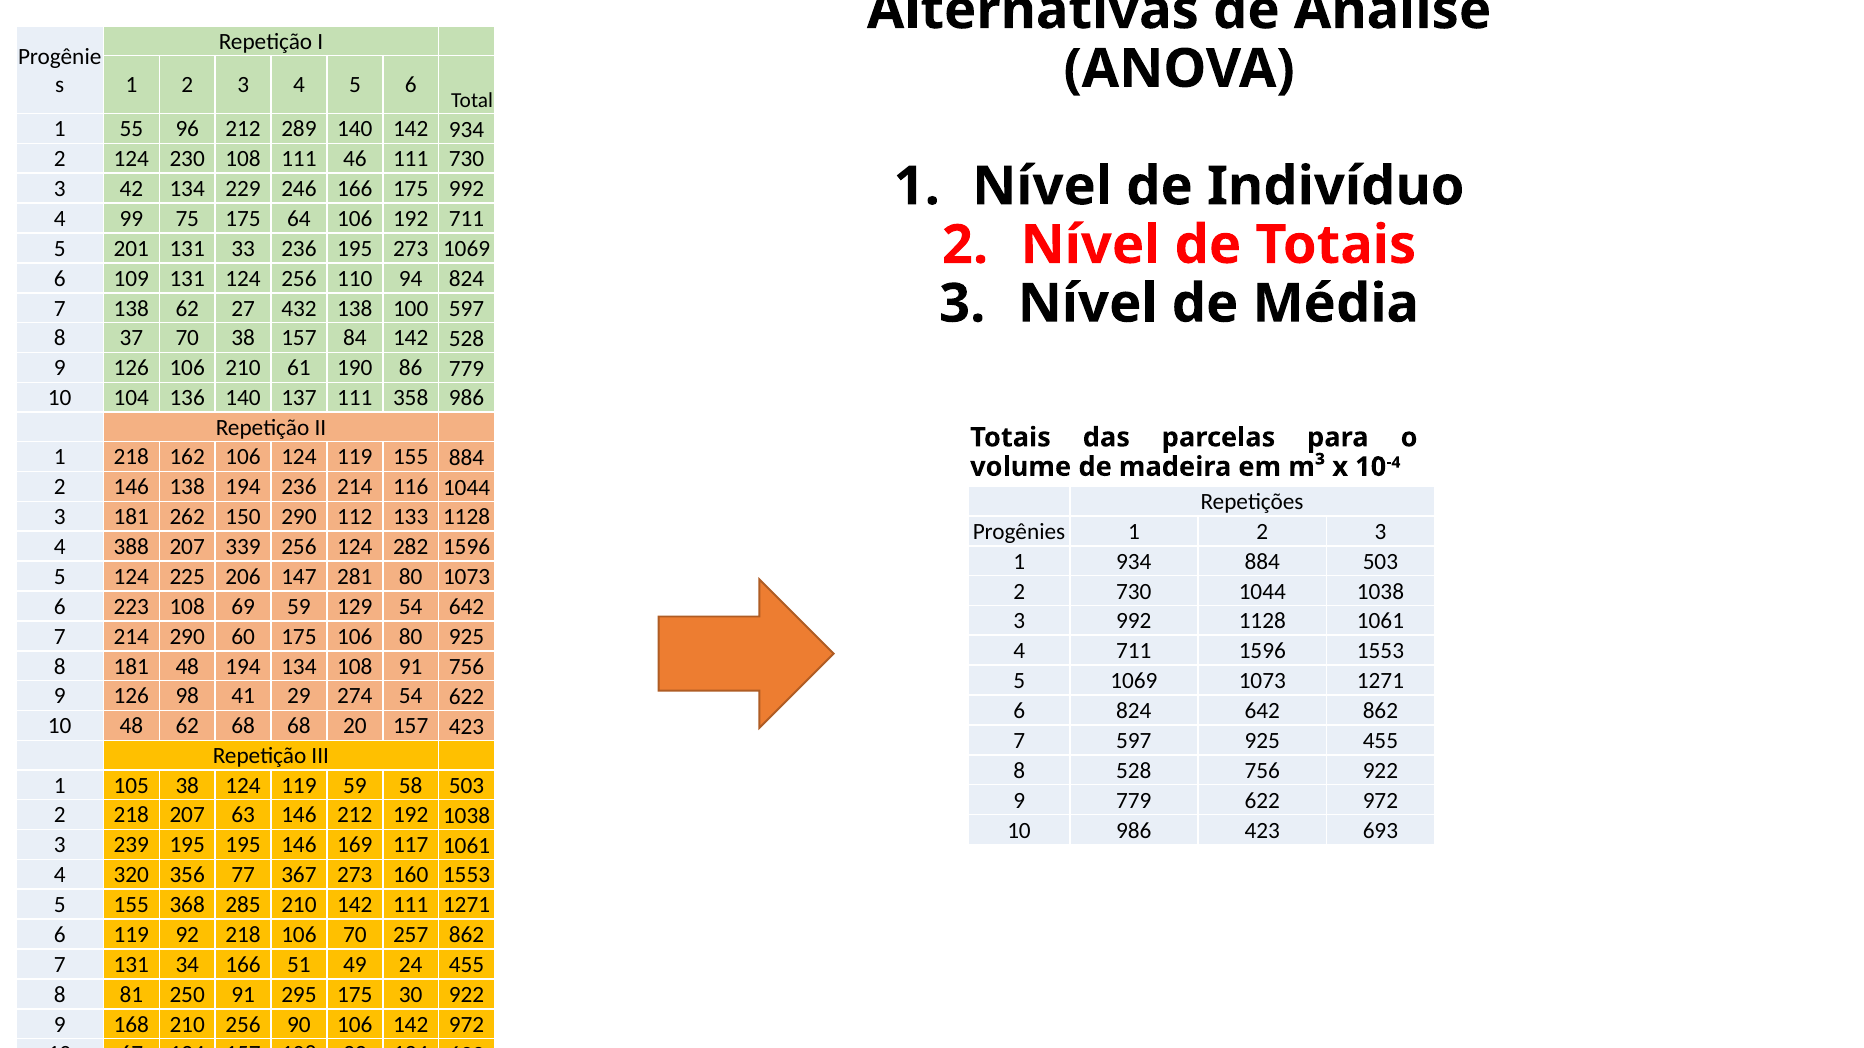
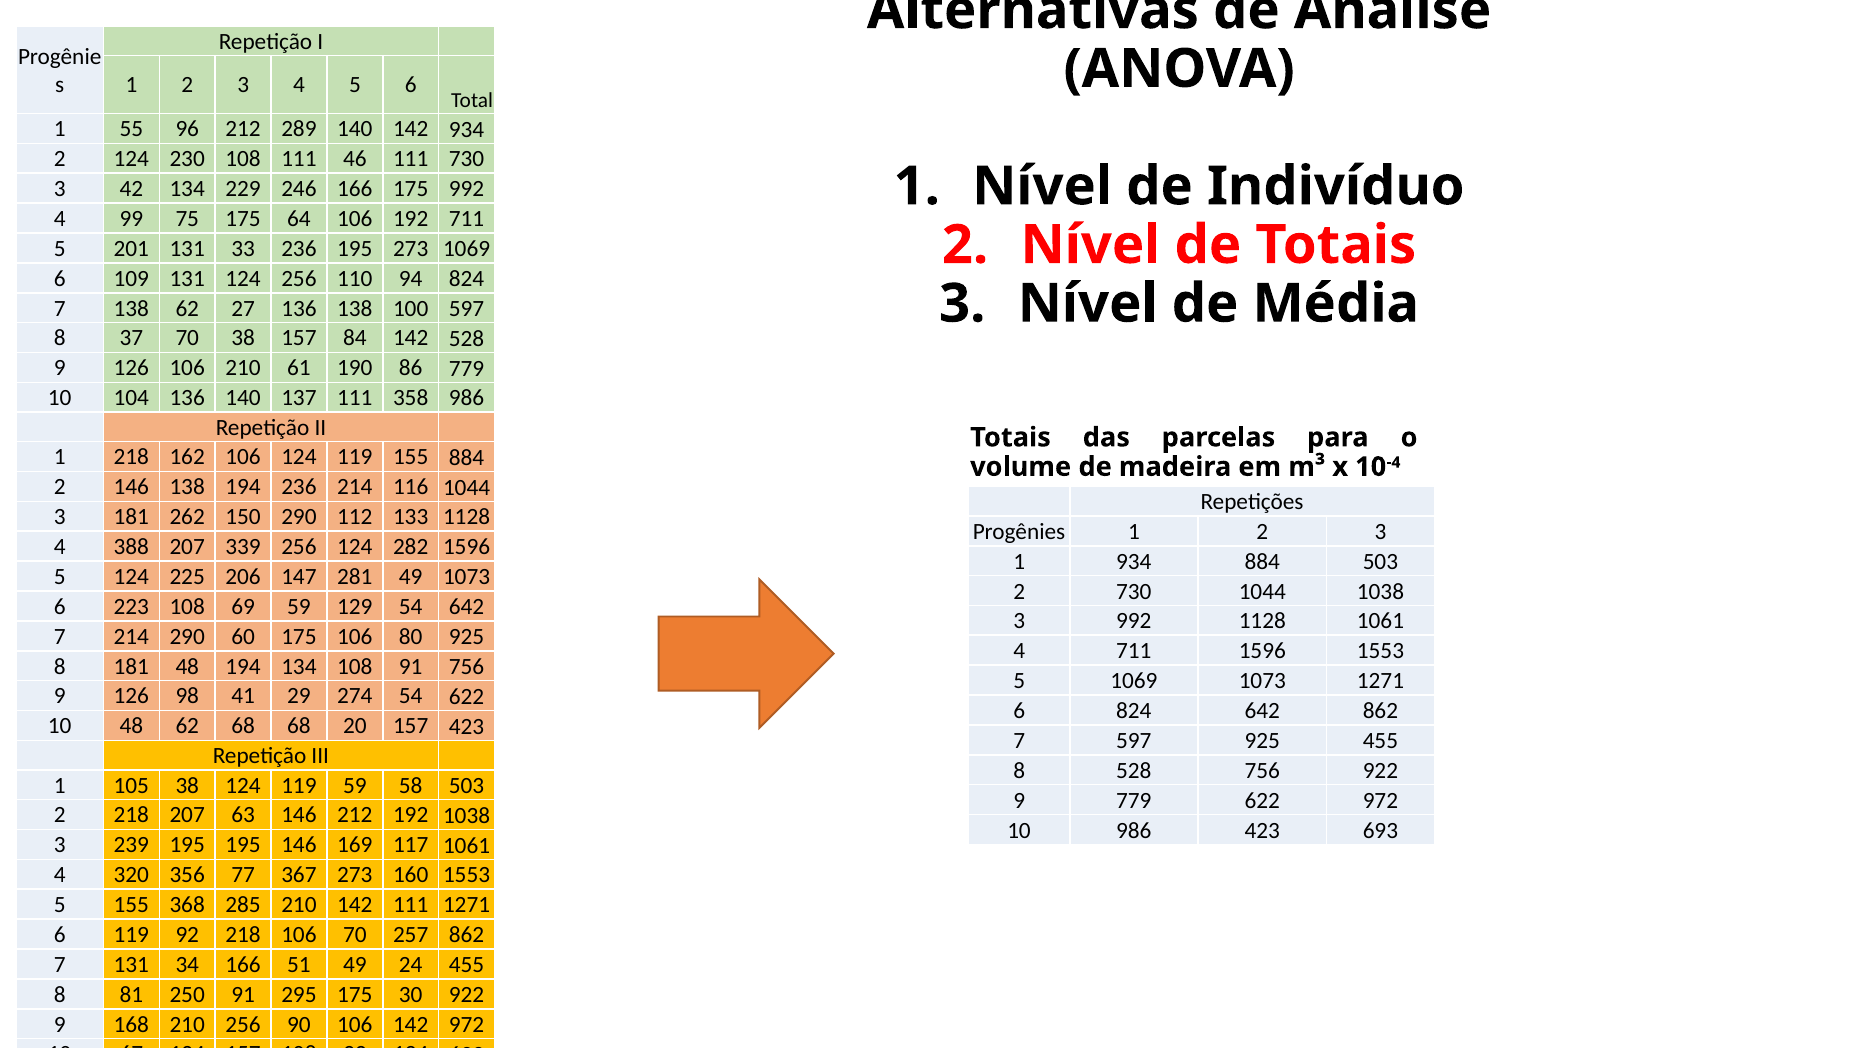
27 432: 432 -> 136
281 80: 80 -> 49
